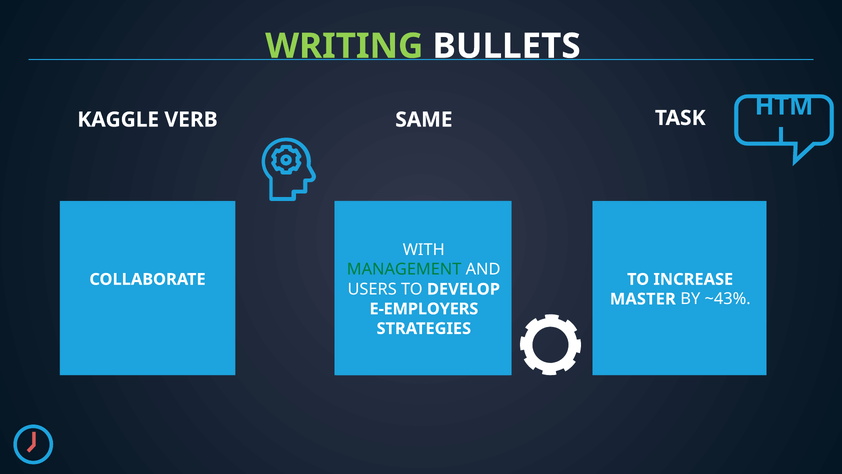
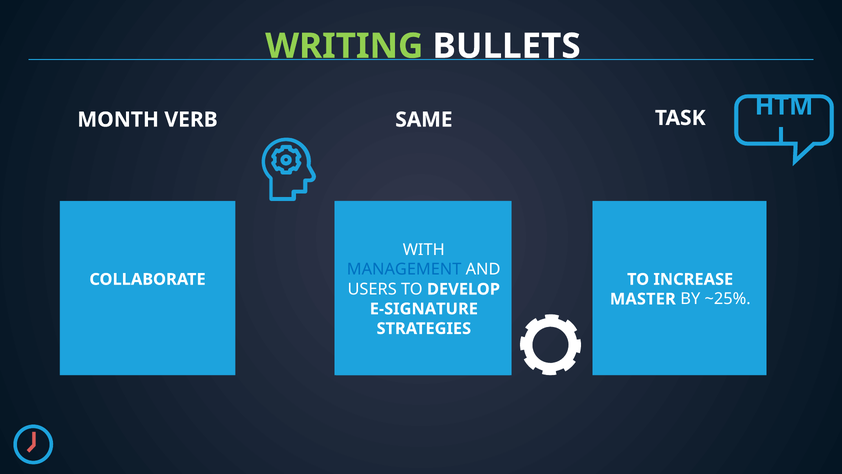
KAGGLE: KAGGLE -> MONTH
MANAGEMENT colour: green -> blue
~43%: ~43% -> ~25%
E-EMPLOYERS: E-EMPLOYERS -> E-SIGNATURE
